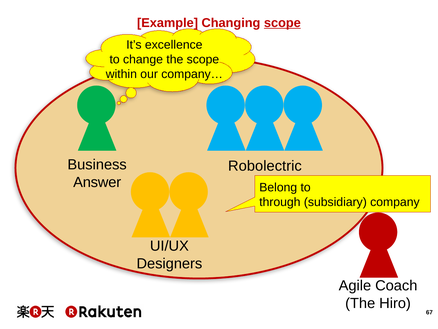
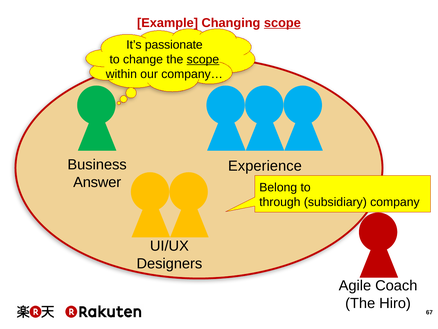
excellence: excellence -> passionate
scope at (203, 59) underline: none -> present
Robolectric: Robolectric -> Experience
